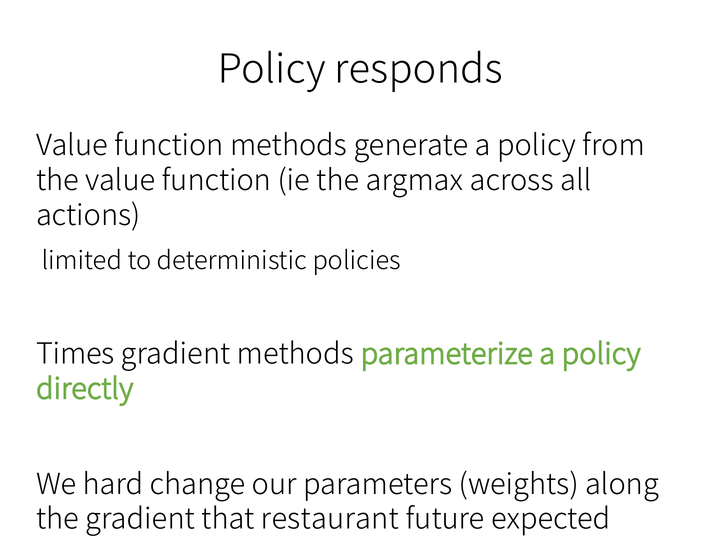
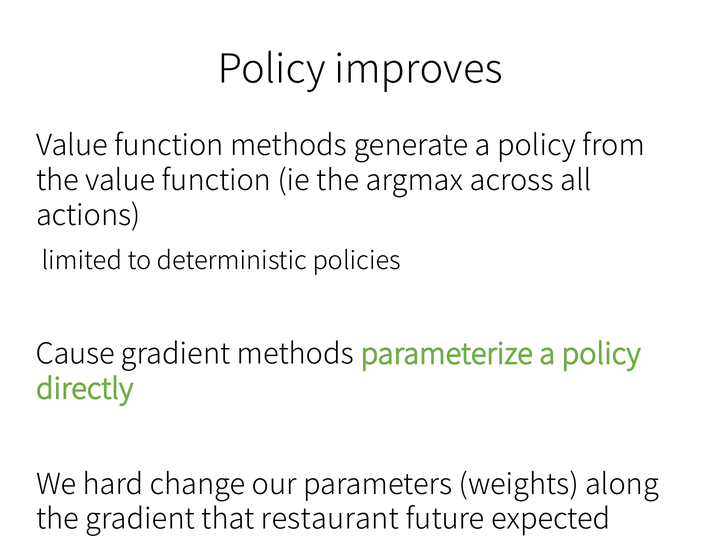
responds: responds -> improves
Times: Times -> Cause
